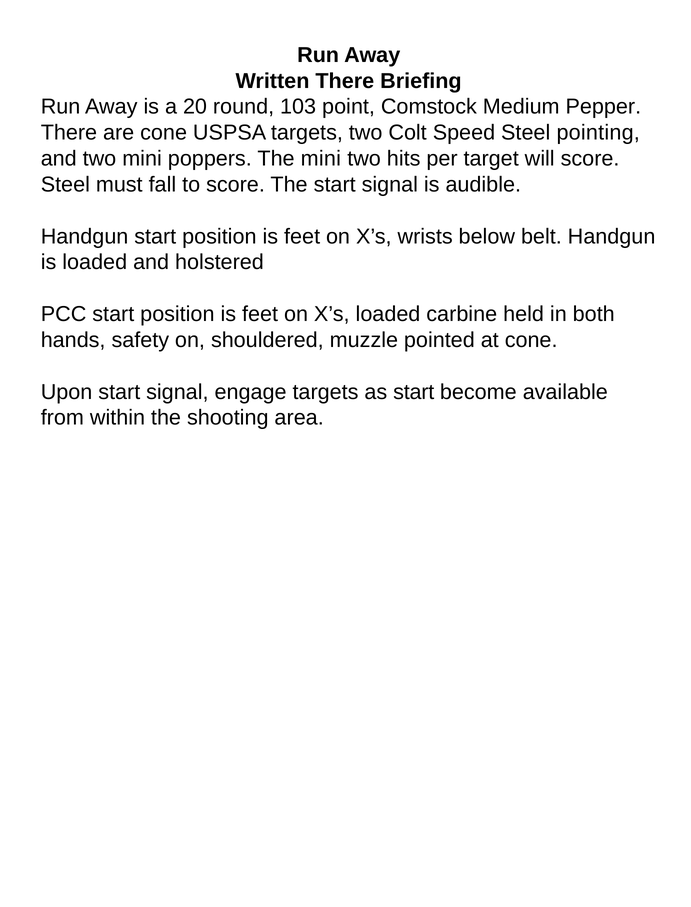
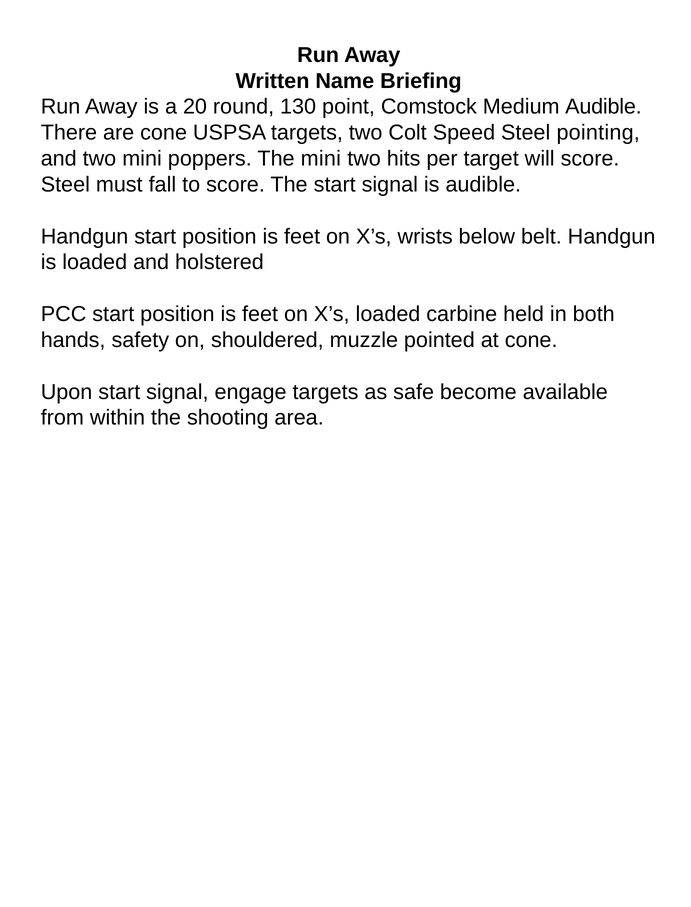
Written There: There -> Name
103: 103 -> 130
Medium Pepper: Pepper -> Audible
as start: start -> safe
